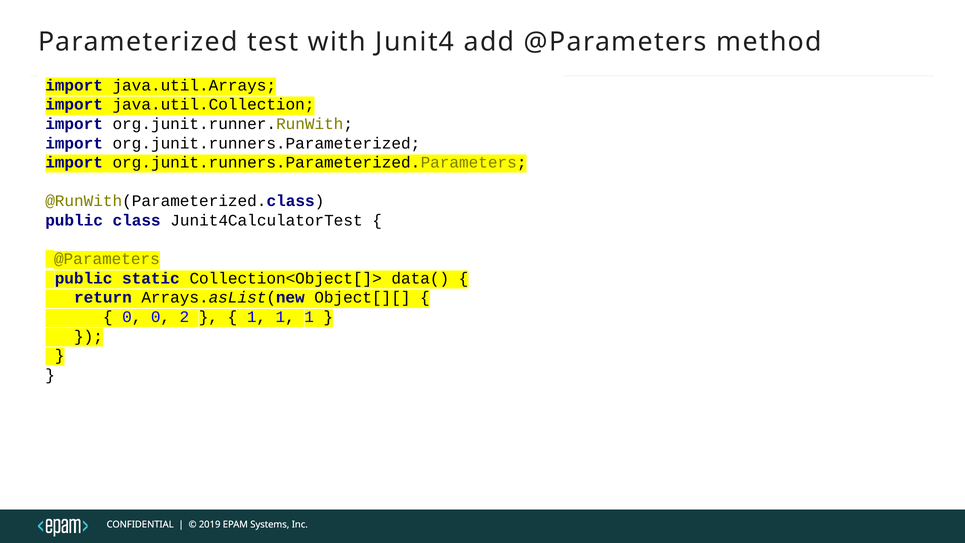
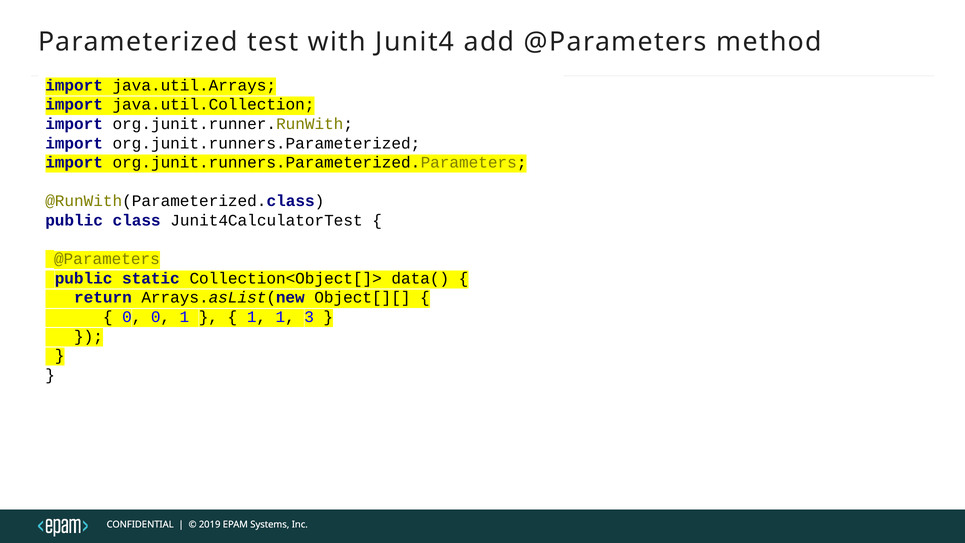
0 2: 2 -> 1
1 1 1: 1 -> 3
